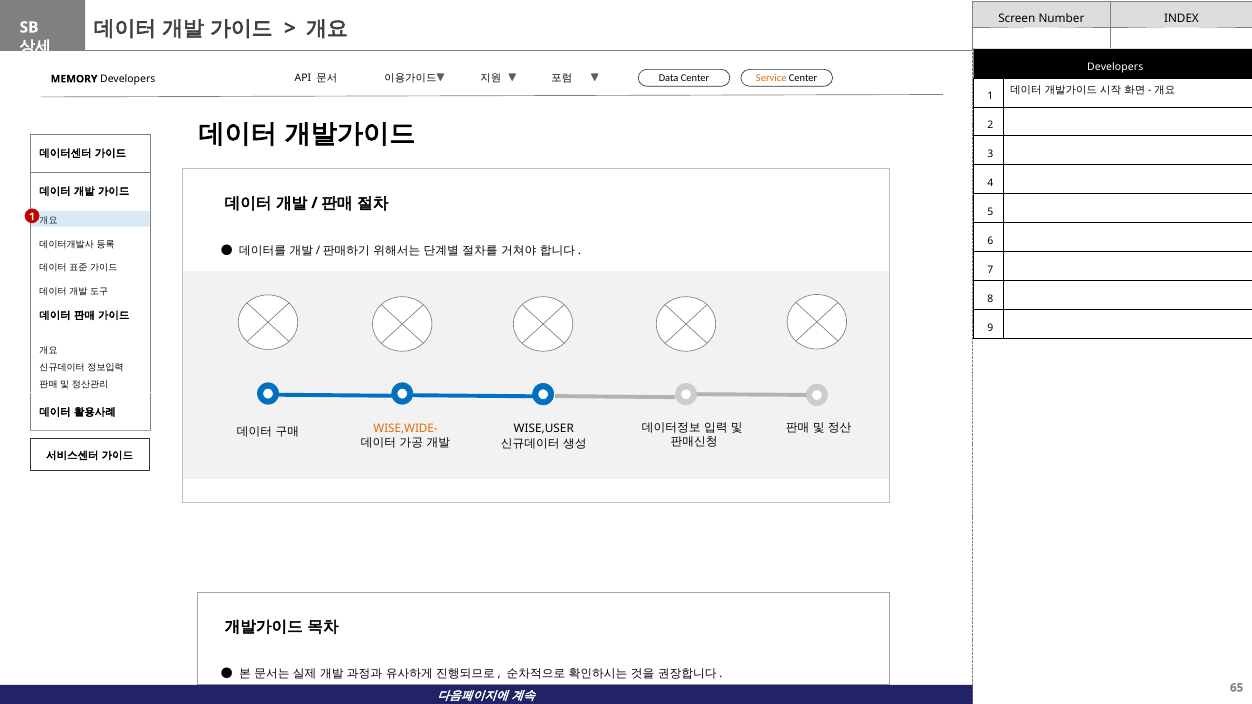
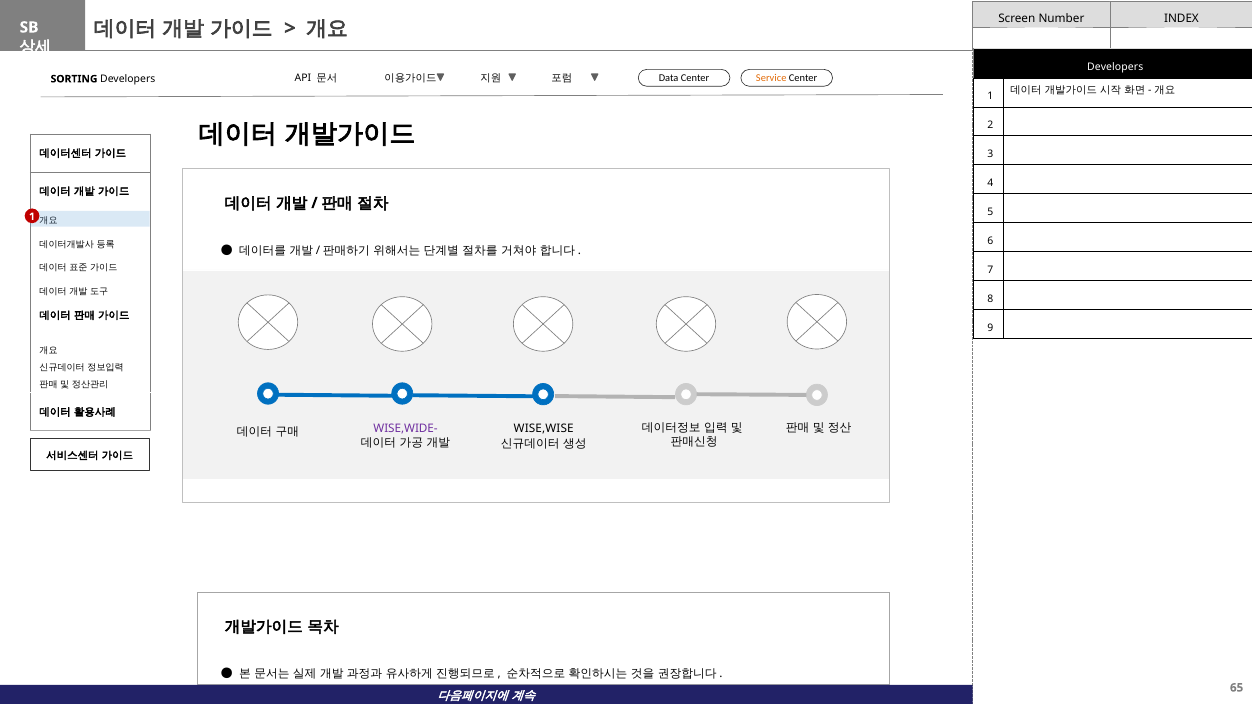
MEMORY: MEMORY -> SORTING
WISE,USER: WISE,USER -> WISE,WISE
WISE,WIDE- colour: orange -> purple
